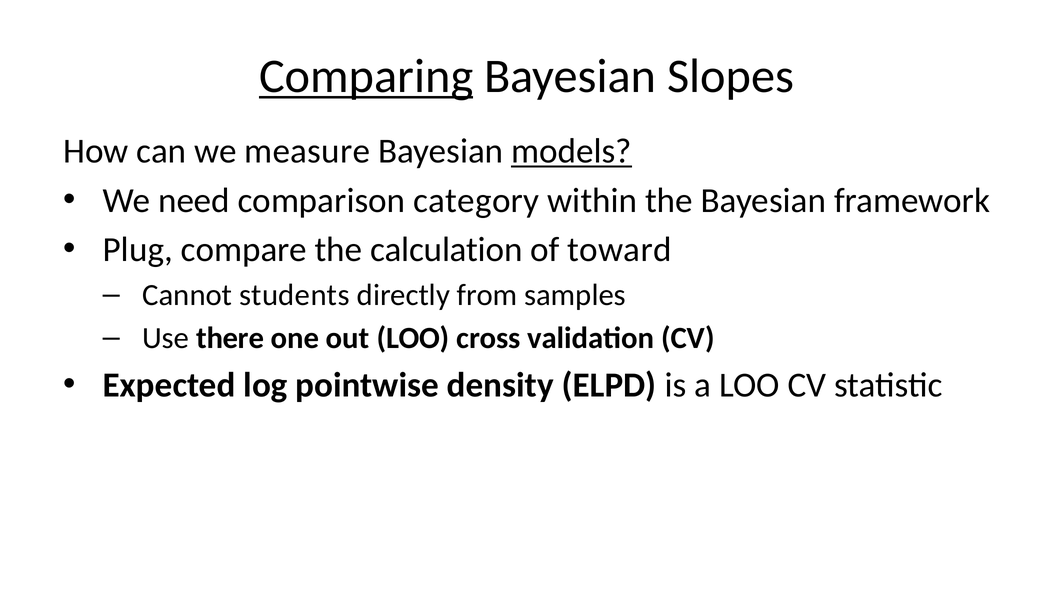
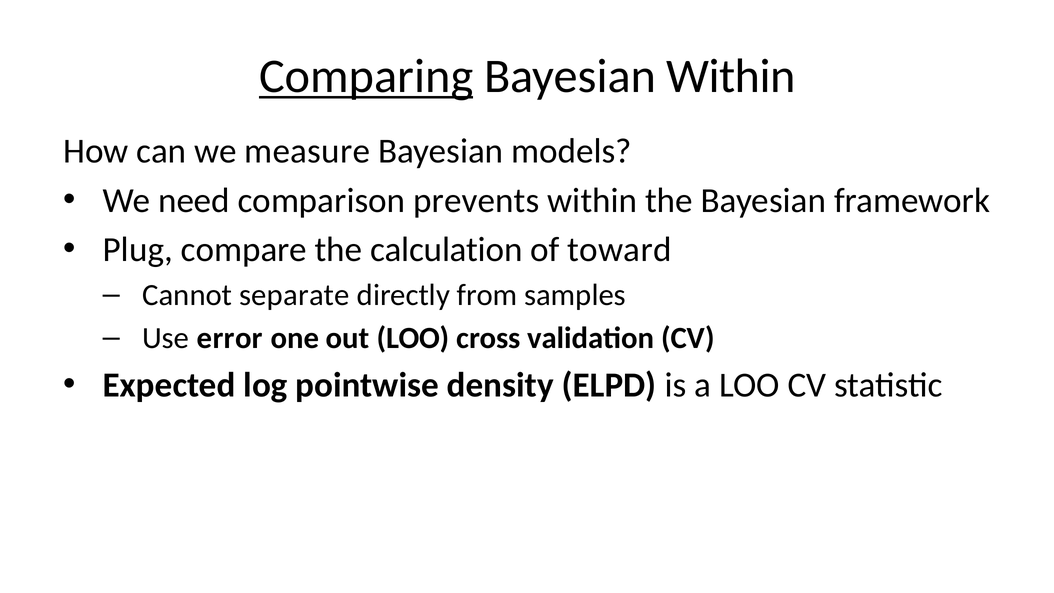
Bayesian Slopes: Slopes -> Within
models underline: present -> none
category: category -> prevents
students: students -> separate
there: there -> error
